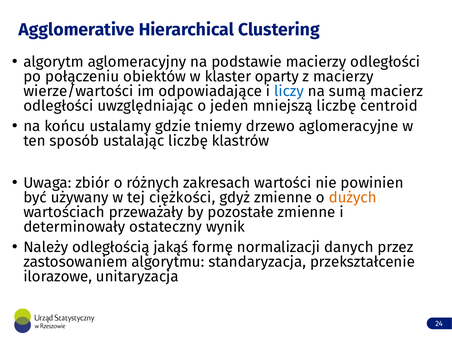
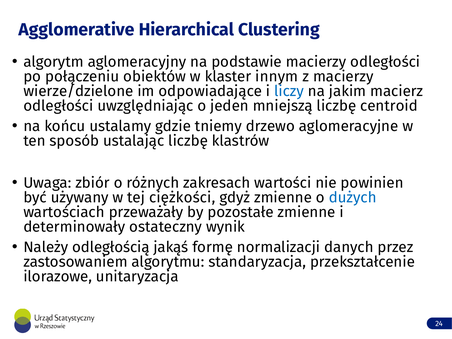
oparty: oparty -> innym
wierze/wartości: wierze/wartości -> wierze/dzielone
sumą: sumą -> jakim
dużych colour: orange -> blue
